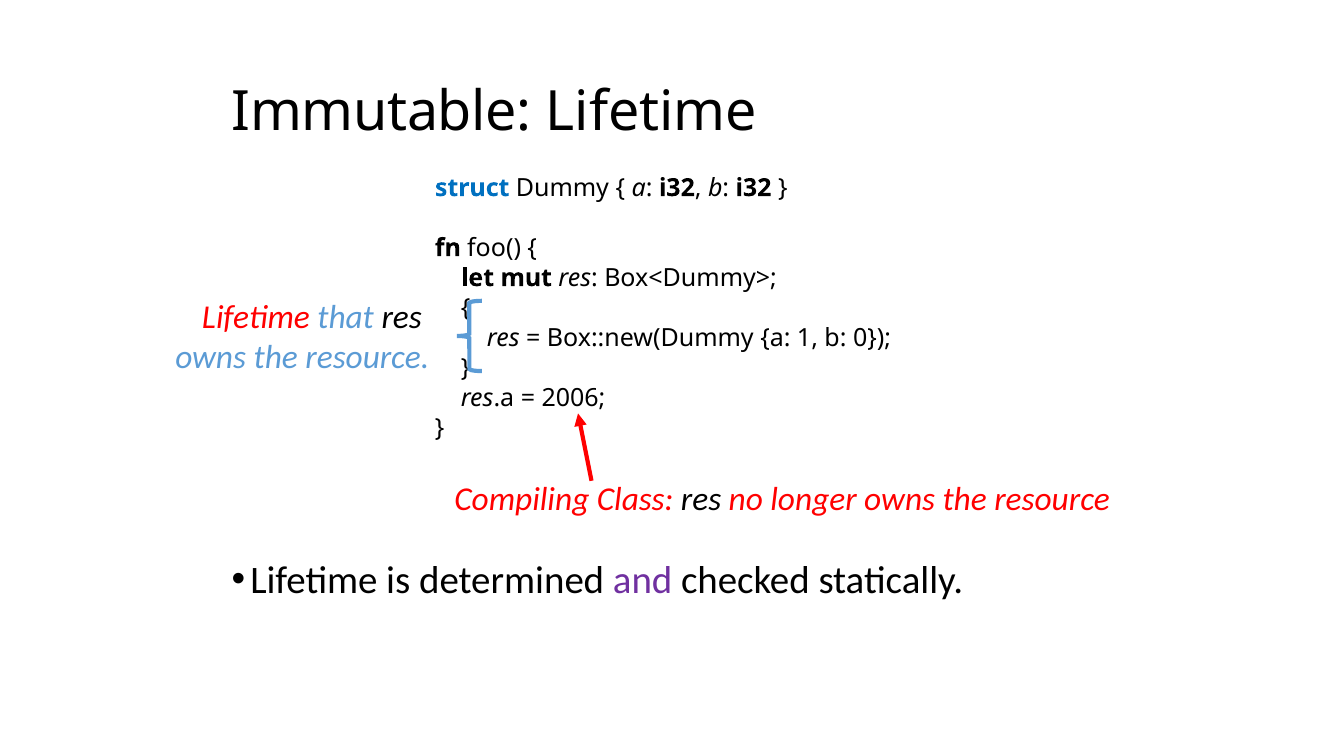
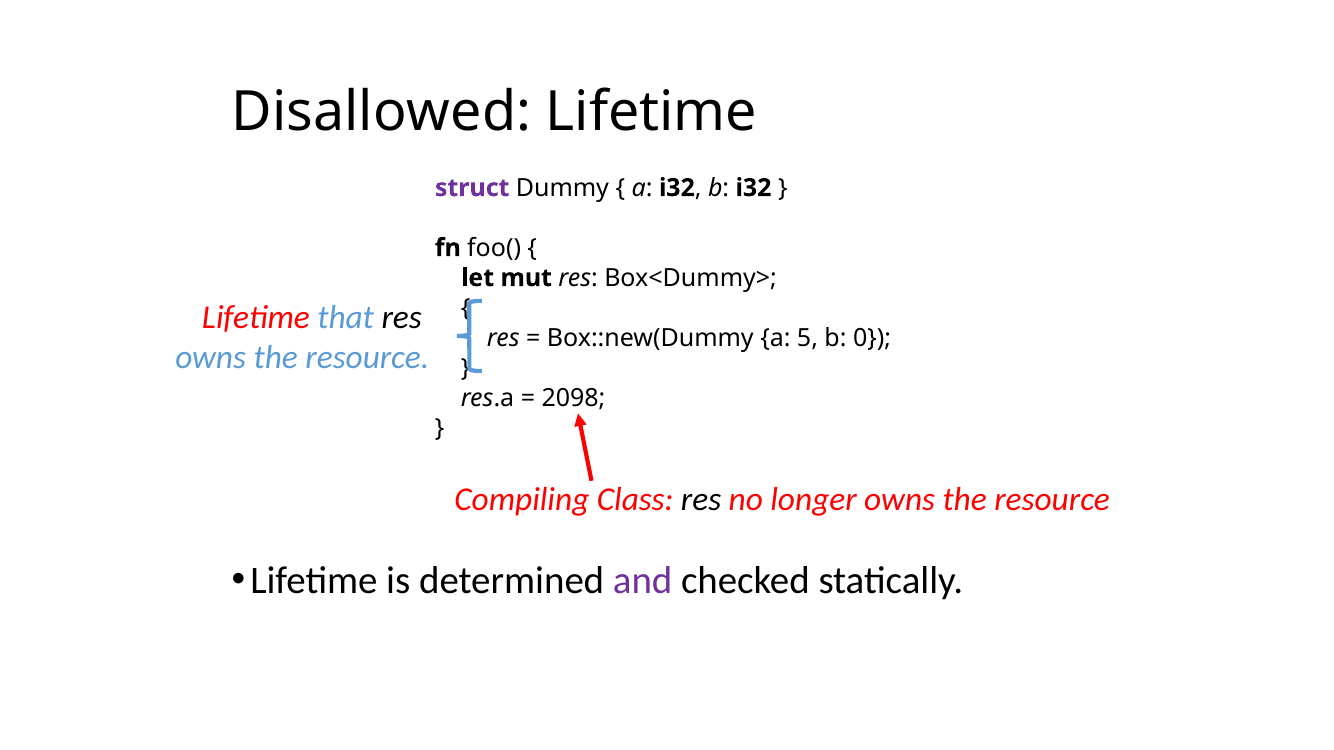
Immutable: Immutable -> Disallowed
struct colour: blue -> purple
1: 1 -> 5
2006: 2006 -> 2098
